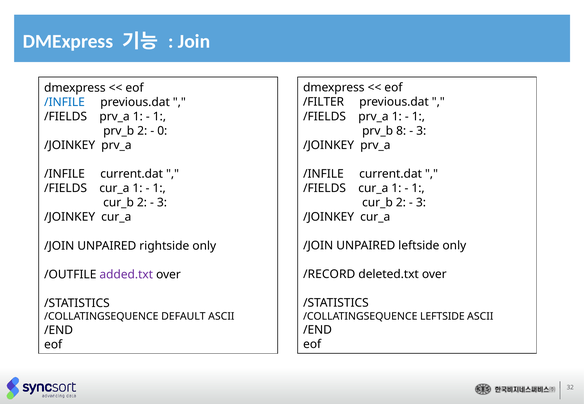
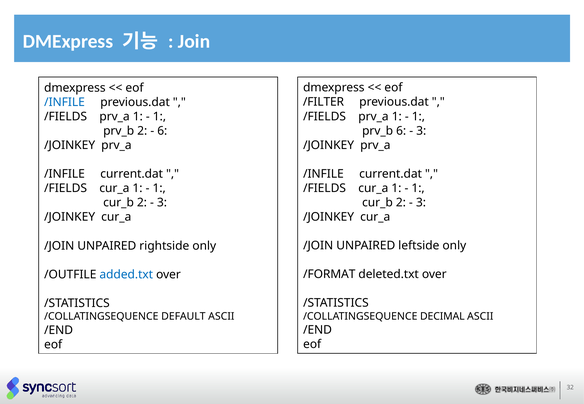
prv_b 8: 8 -> 6
0 at (162, 131): 0 -> 6
/RECORD: /RECORD -> /FORMAT
added.txt colour: purple -> blue
/COLLATINGSEQUENCE LEFTSIDE: LEFTSIDE -> DECIMAL
